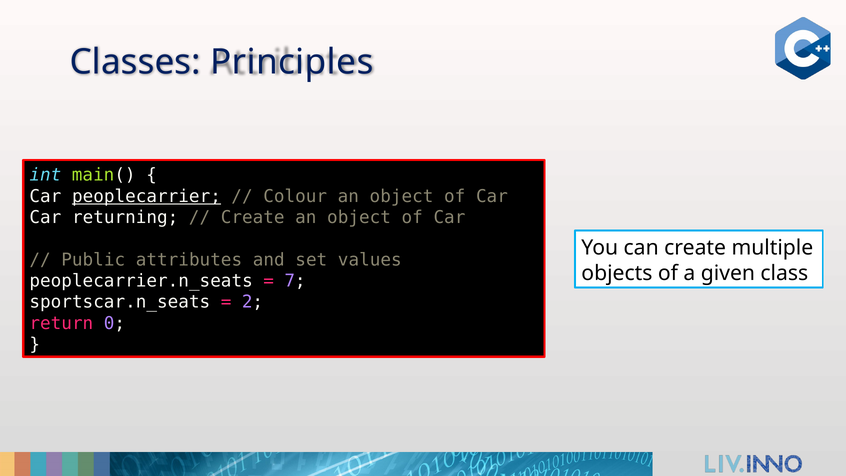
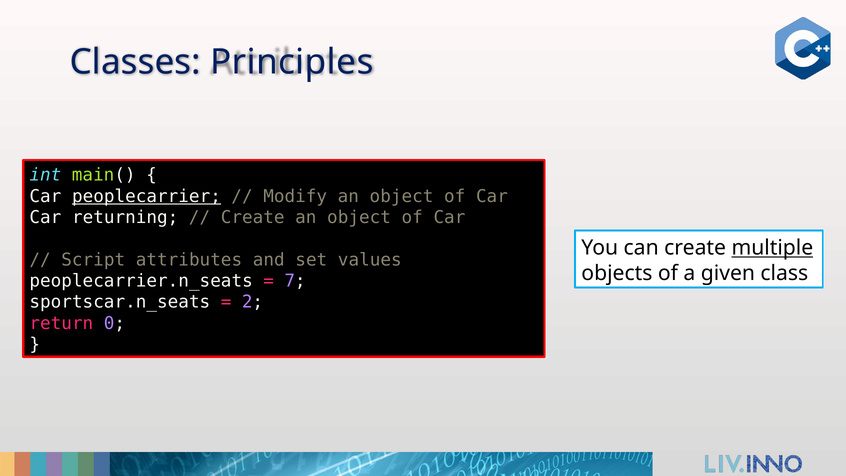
Colour: Colour -> Modify
multiple underline: none -> present
Public: Public -> Script
